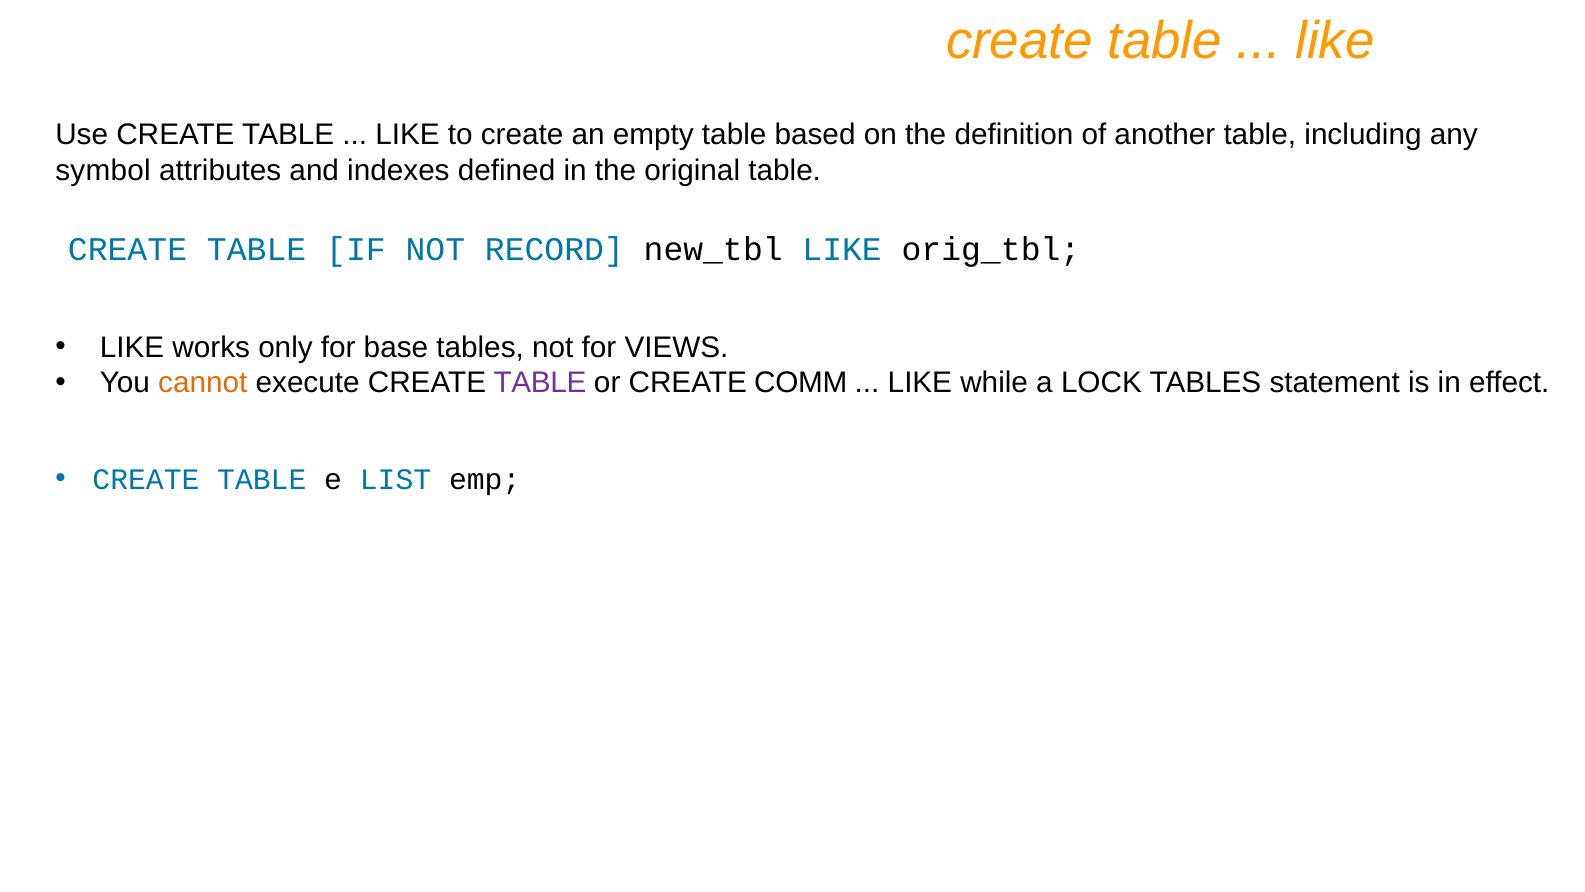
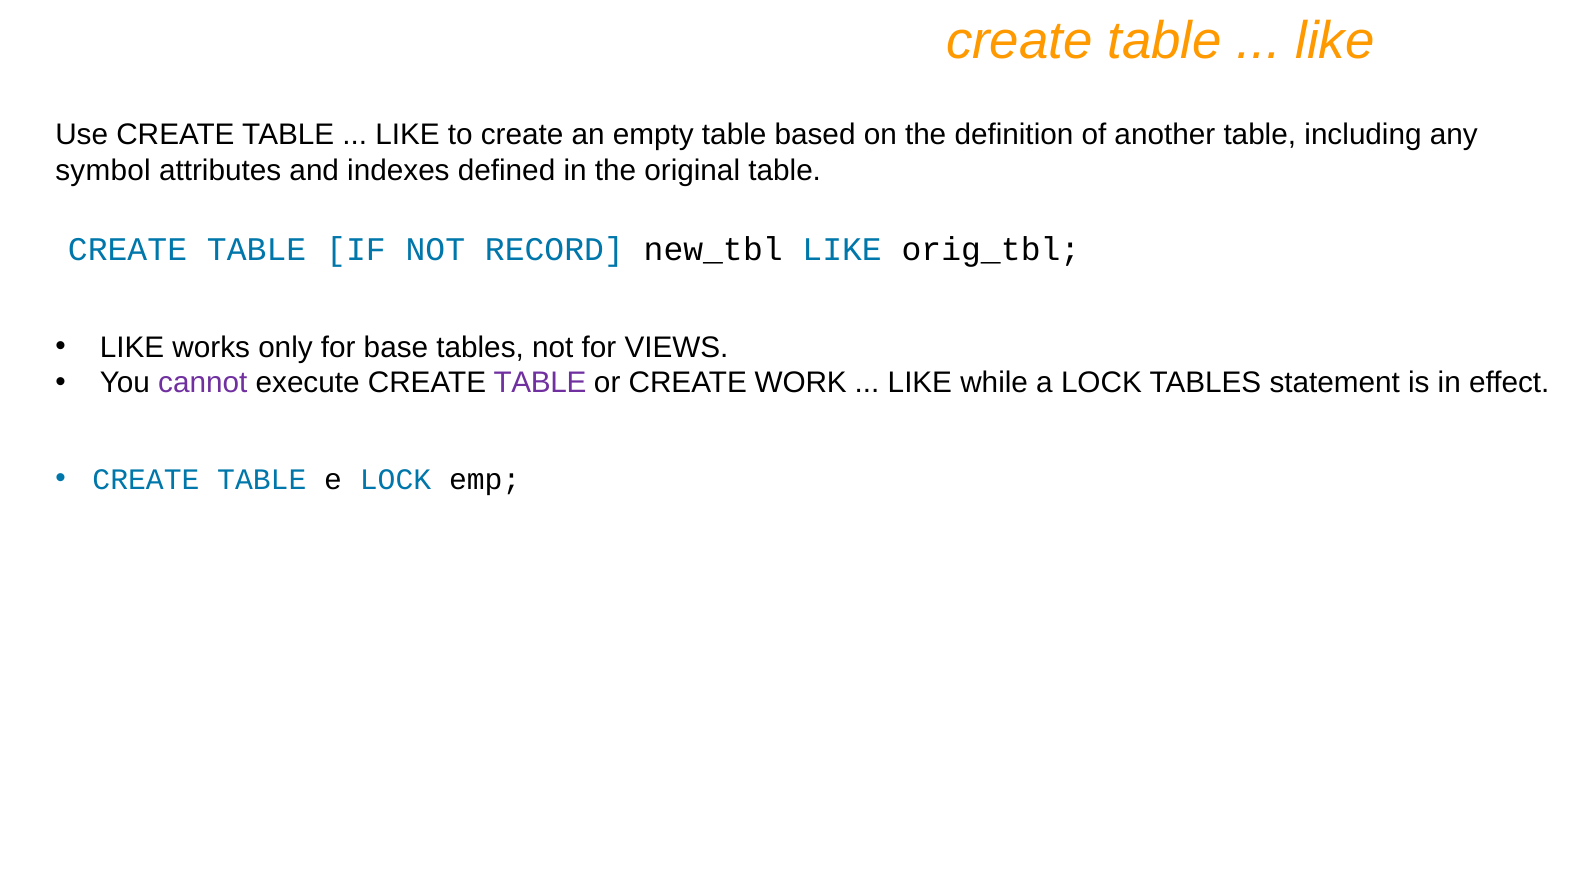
cannot colour: orange -> purple
COMM: COMM -> WORK
e LIST: LIST -> LOCK
